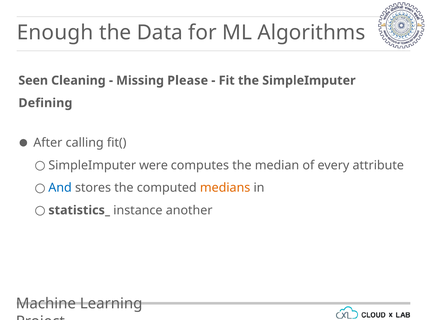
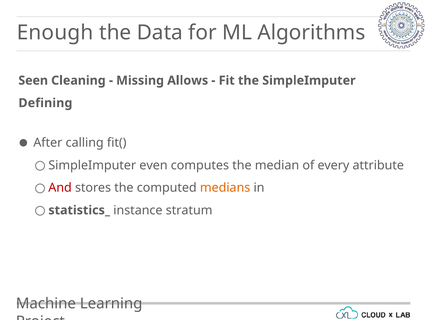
Please: Please -> Allows
were: were -> even
And colour: blue -> red
another: another -> stratum
